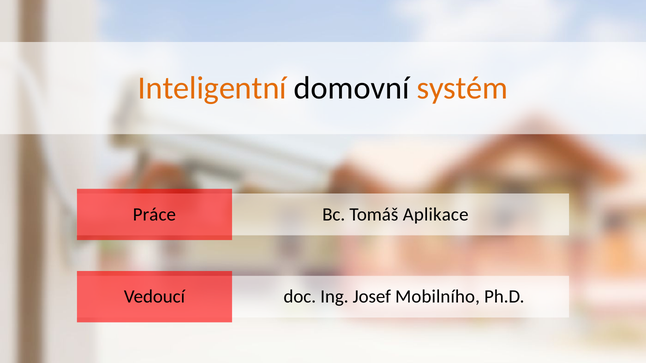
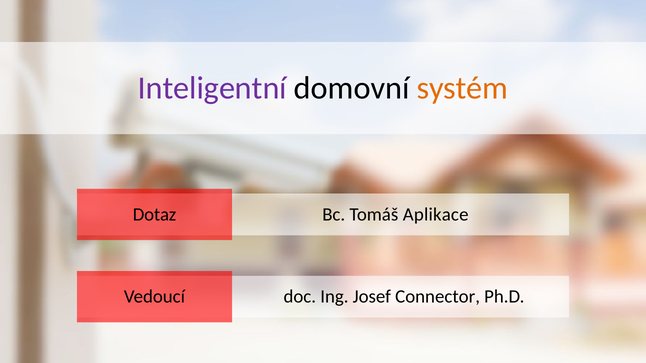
Inteligentní colour: orange -> purple
Práce: Práce -> Dotaz
Mobilního: Mobilního -> Connector
